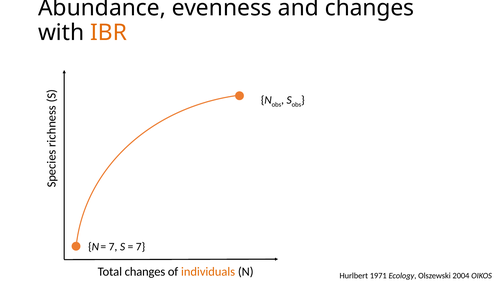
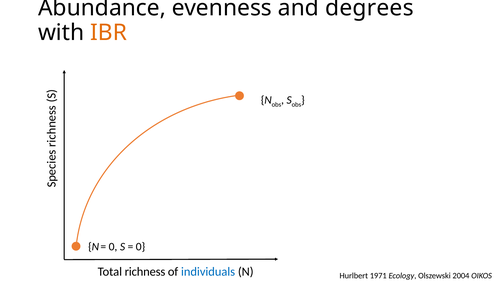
and changes: changes -> degrees
7 at (113, 246): 7 -> 0
7 at (141, 246): 7 -> 0
Total changes: changes -> richness
individuals colour: orange -> blue
